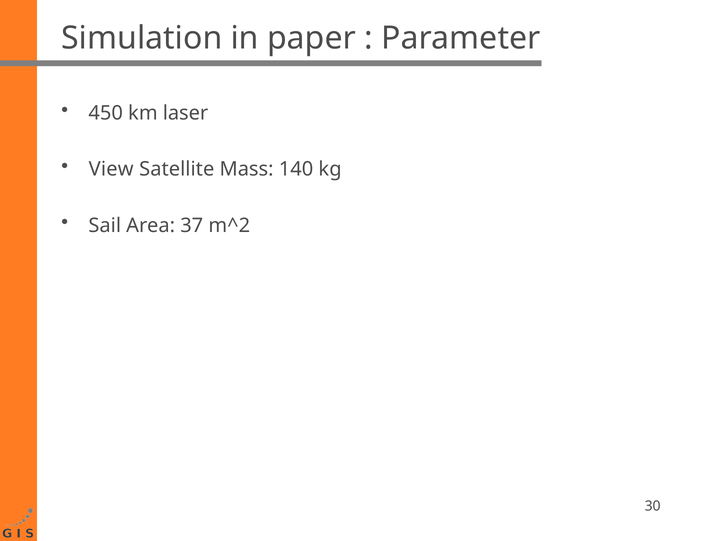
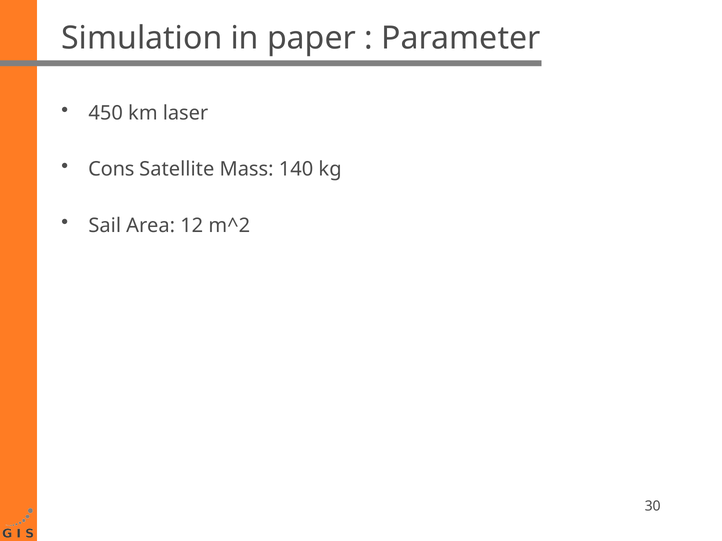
View: View -> Cons
37: 37 -> 12
